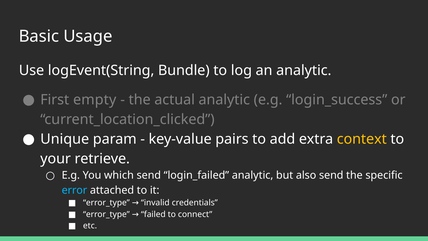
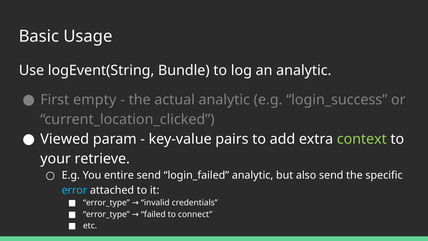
Unique: Unique -> Viewed
context colour: yellow -> light green
which: which -> entire
